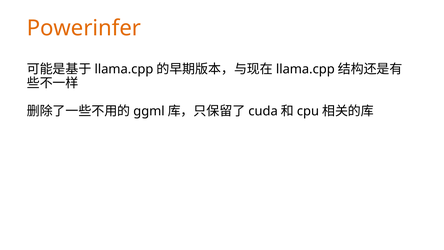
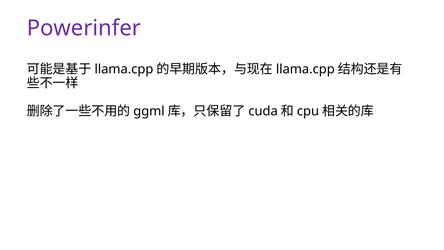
Powerinfer colour: orange -> purple
